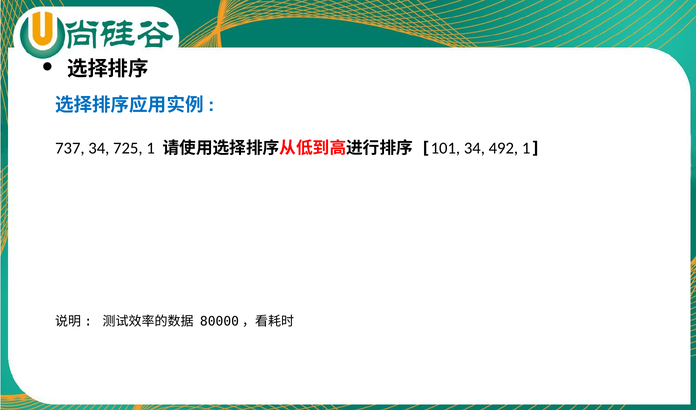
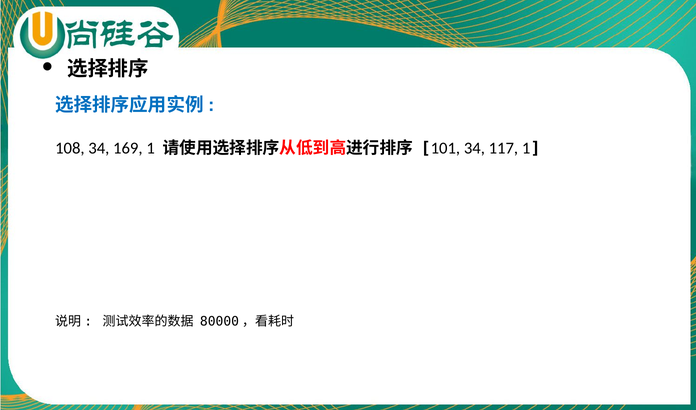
737: 737 -> 108
725: 725 -> 169
492: 492 -> 117
